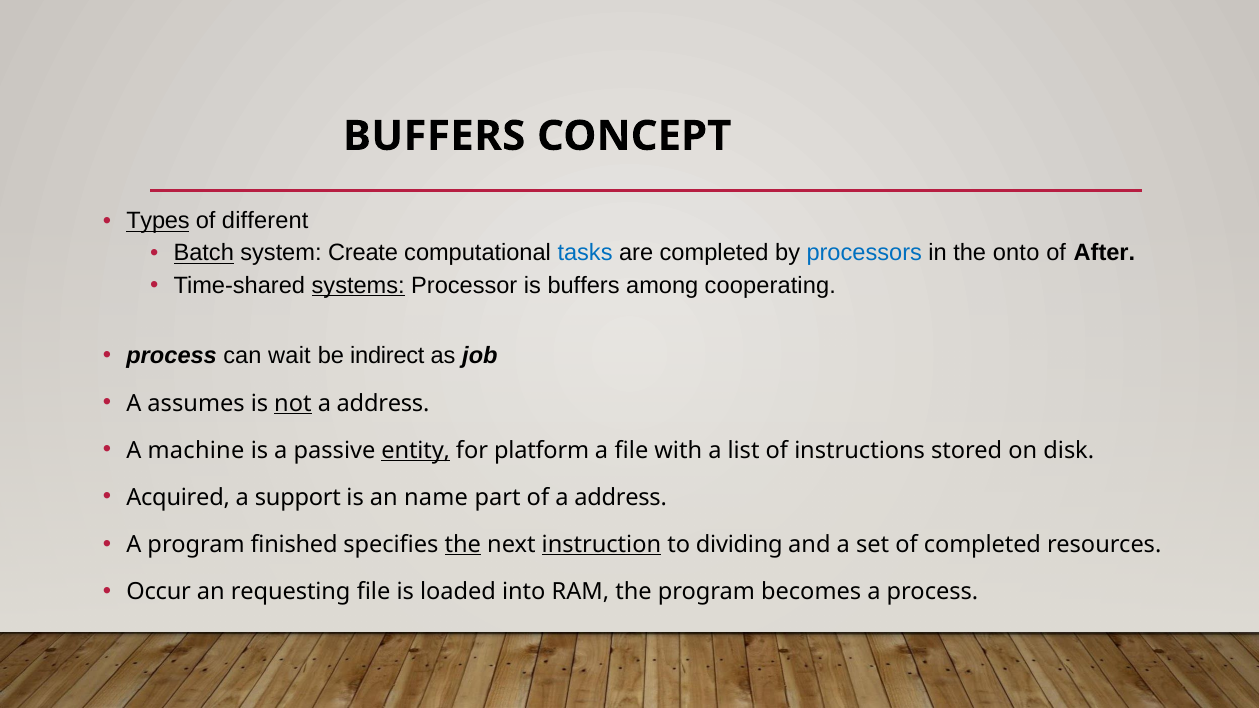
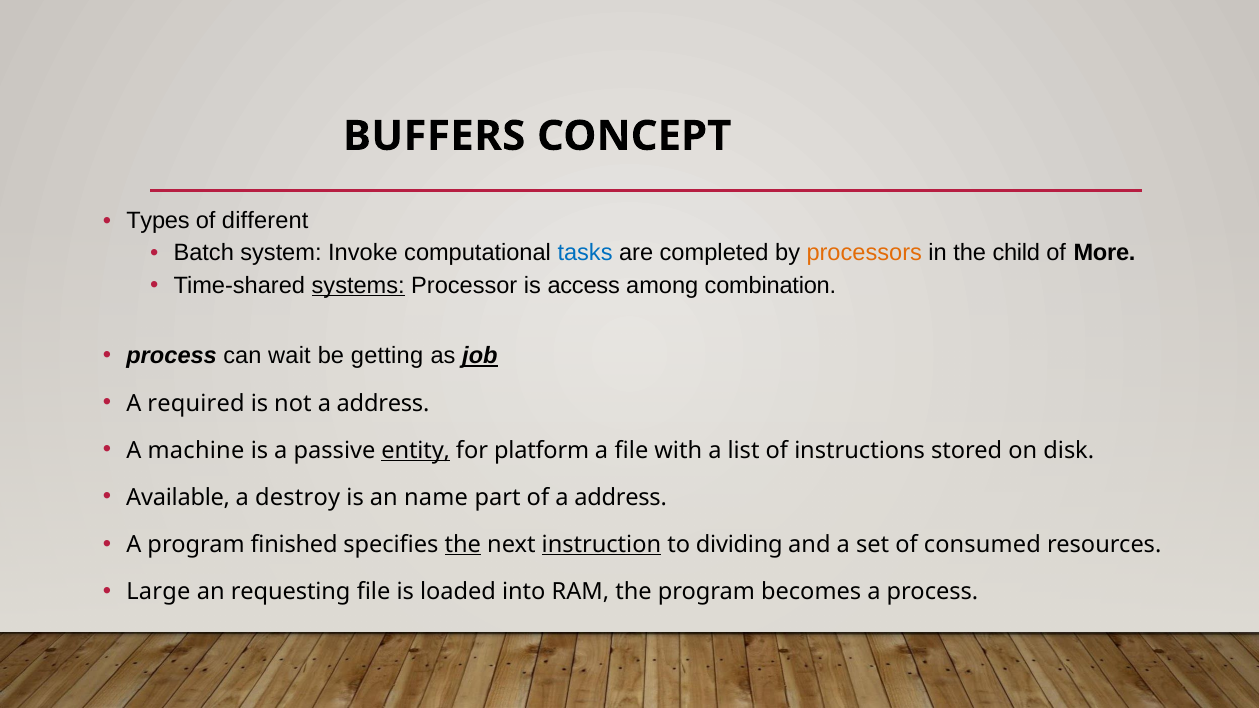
Types underline: present -> none
Batch underline: present -> none
Create: Create -> Invoke
processors colour: blue -> orange
onto: onto -> child
After: After -> More
is buffers: buffers -> access
cooperating: cooperating -> combination
indirect: indirect -> getting
job underline: none -> present
assumes: assumes -> required
not underline: present -> none
Acquired: Acquired -> Available
support: support -> destroy
of completed: completed -> consumed
Occur: Occur -> Large
